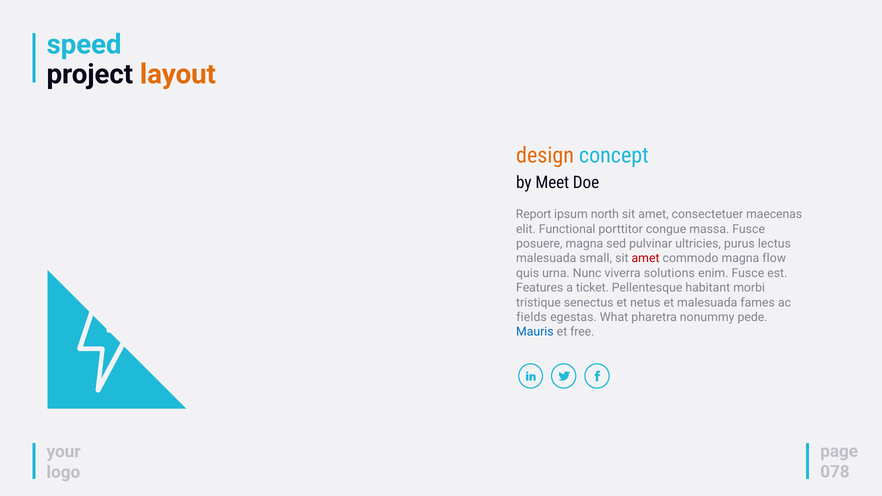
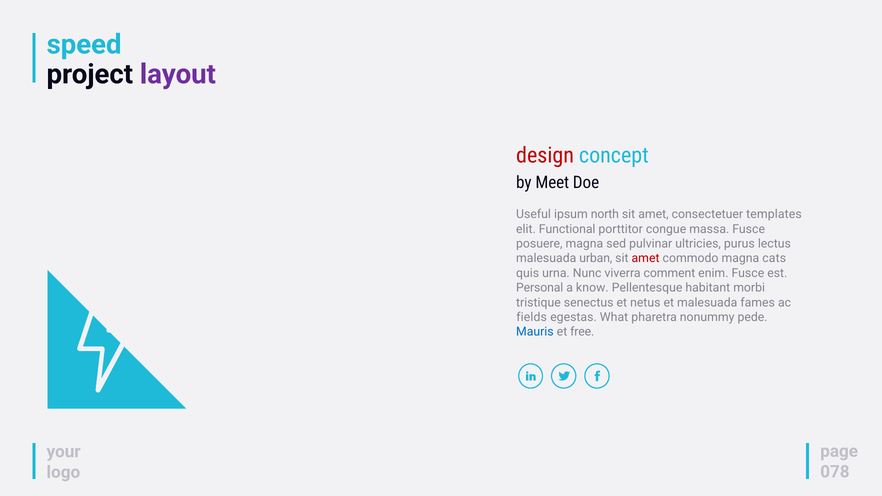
layout colour: orange -> purple
design colour: orange -> red
Report: Report -> Useful
maecenas: maecenas -> templates
small: small -> urban
flow: flow -> cats
solutions: solutions -> comment
Features: Features -> Personal
ticket: ticket -> know
